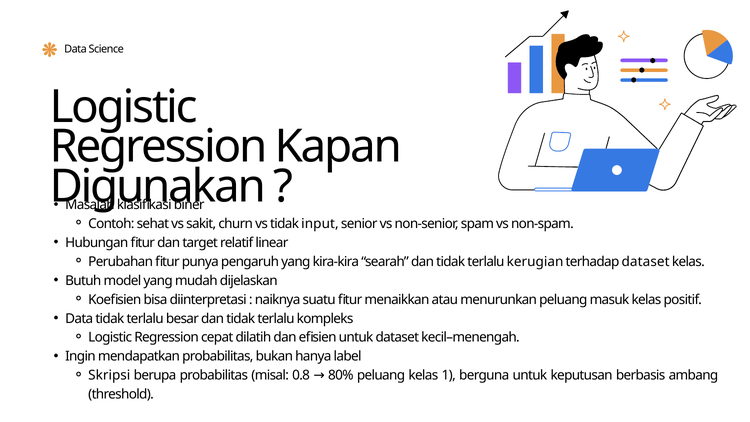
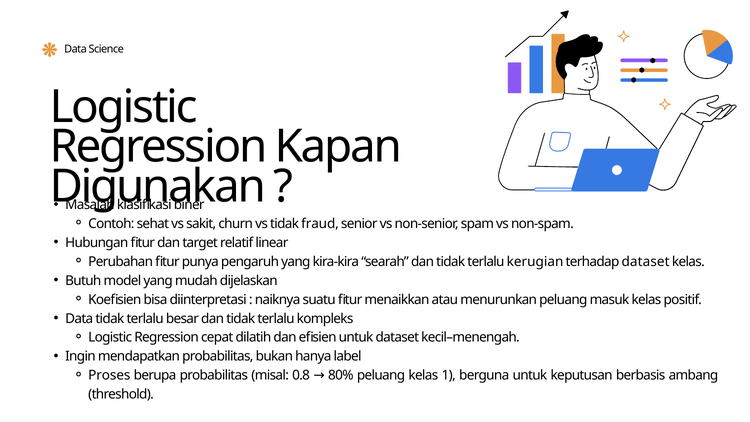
input: input -> fraud
Skripsi: Skripsi -> Proses
